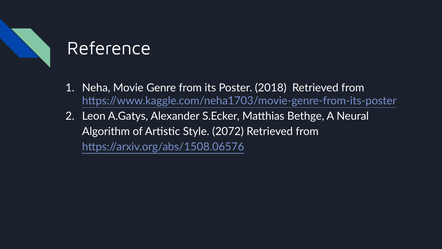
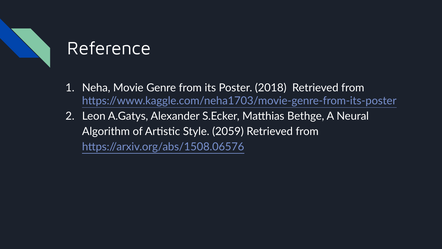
2072: 2072 -> 2059
